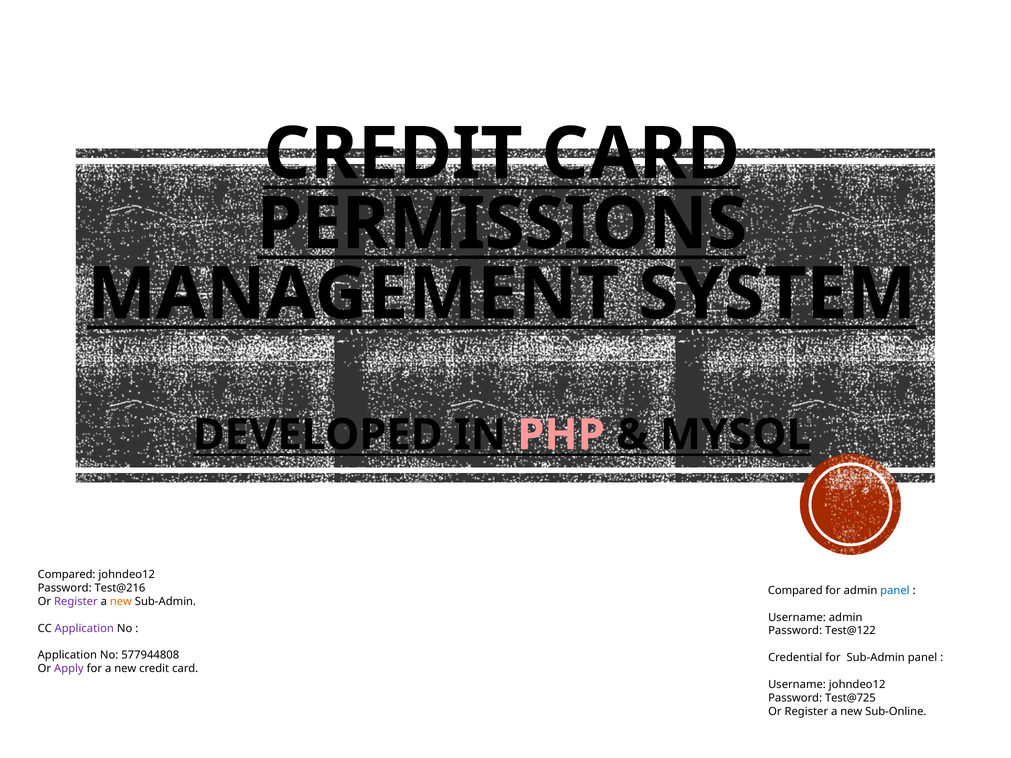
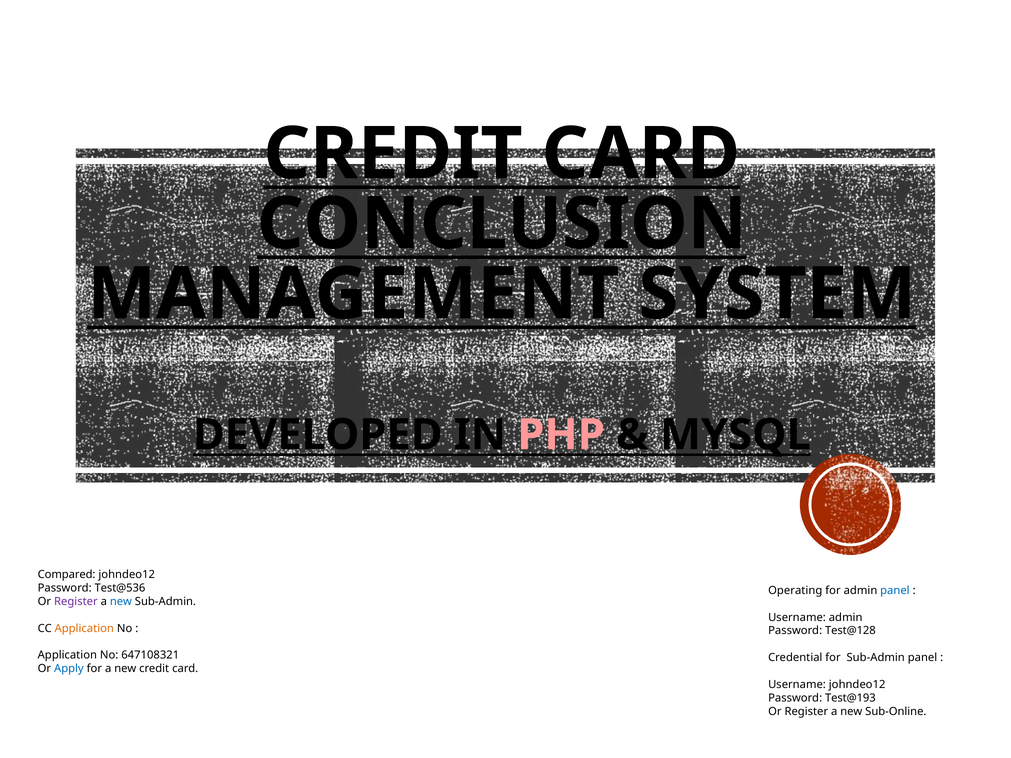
PERMISSIONS: PERMISSIONS -> CONCLUSION
Test@216: Test@216 -> Test@536
Compared at (795, 591): Compared -> Operating
new at (121, 602) colour: orange -> blue
Application at (84, 629) colour: purple -> orange
Test@122: Test@122 -> Test@128
577944808: 577944808 -> 647108321
Apply colour: purple -> blue
Test@725: Test@725 -> Test@193
